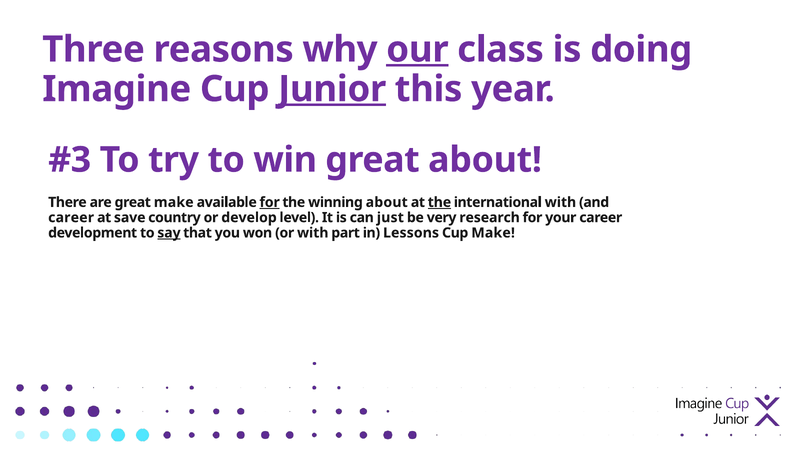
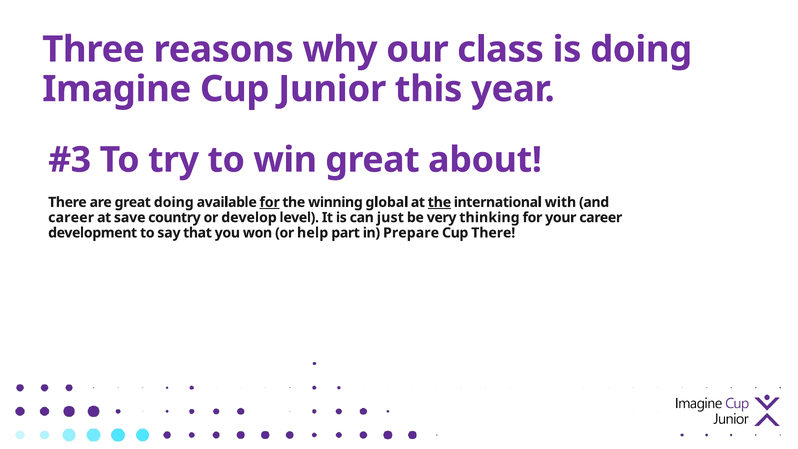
our underline: present -> none
Junior underline: present -> none
great make: make -> doing
winning about: about -> global
research: research -> thinking
say underline: present -> none
or with: with -> help
Lessons: Lessons -> Prepare
Cup Make: Make -> There
